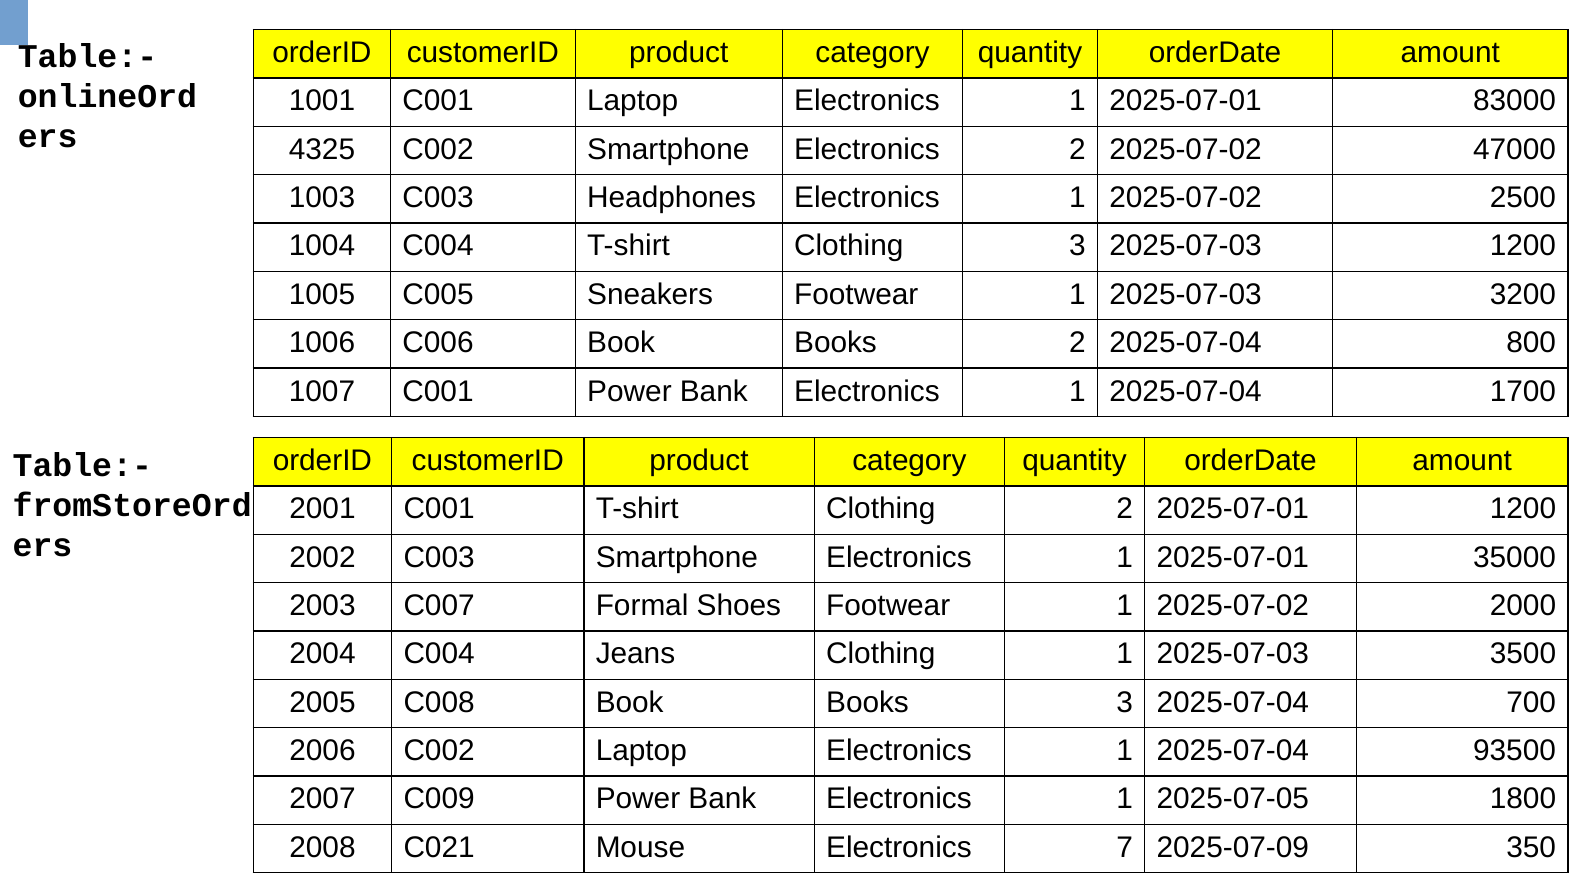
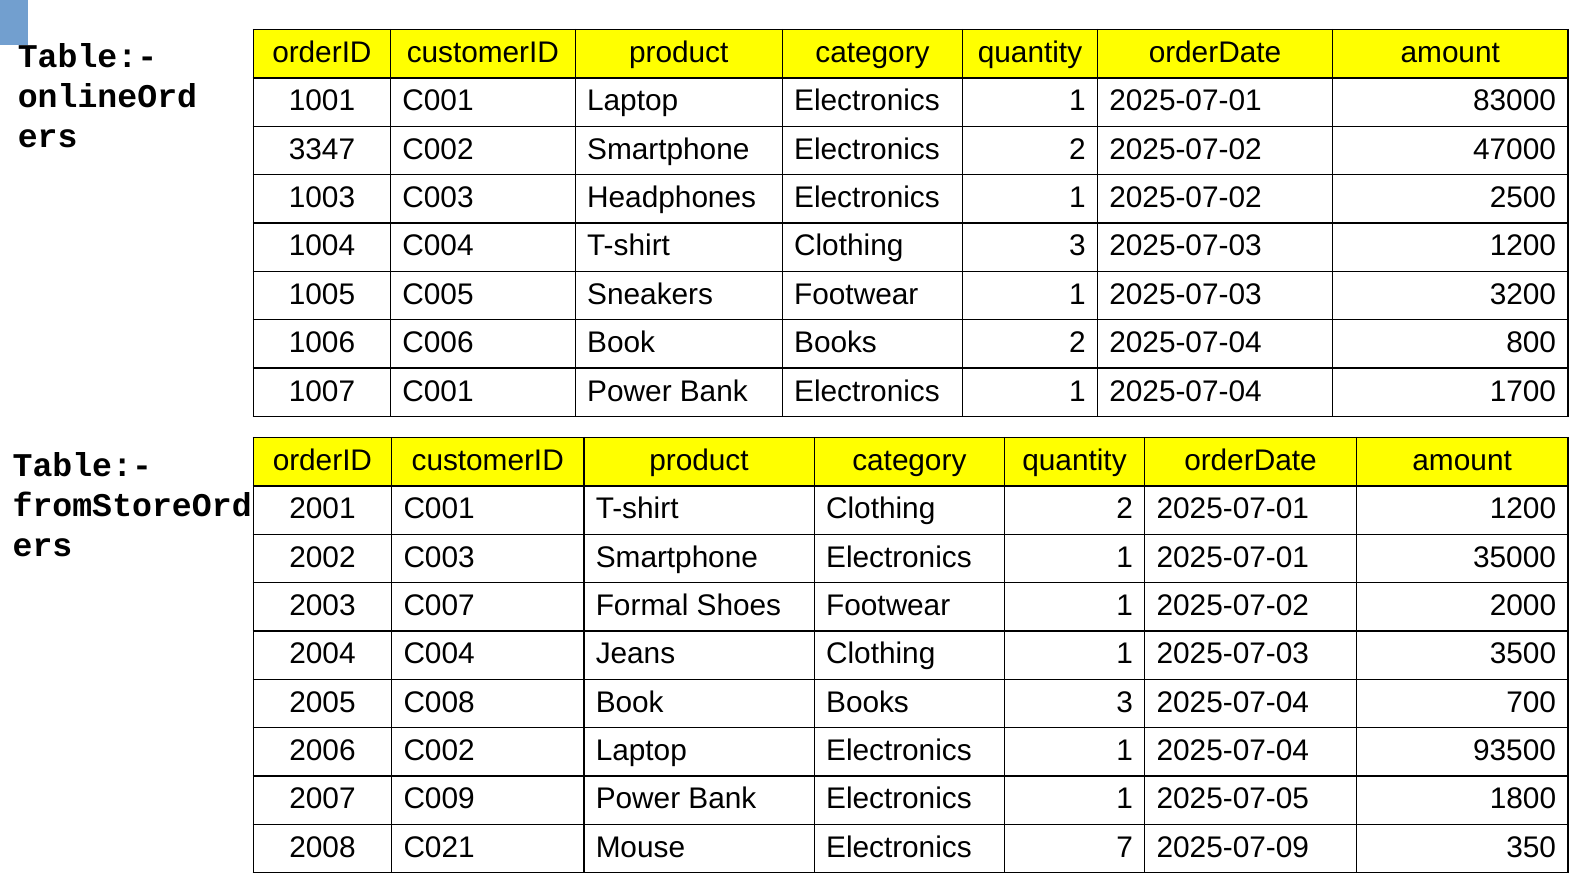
4325: 4325 -> 3347
